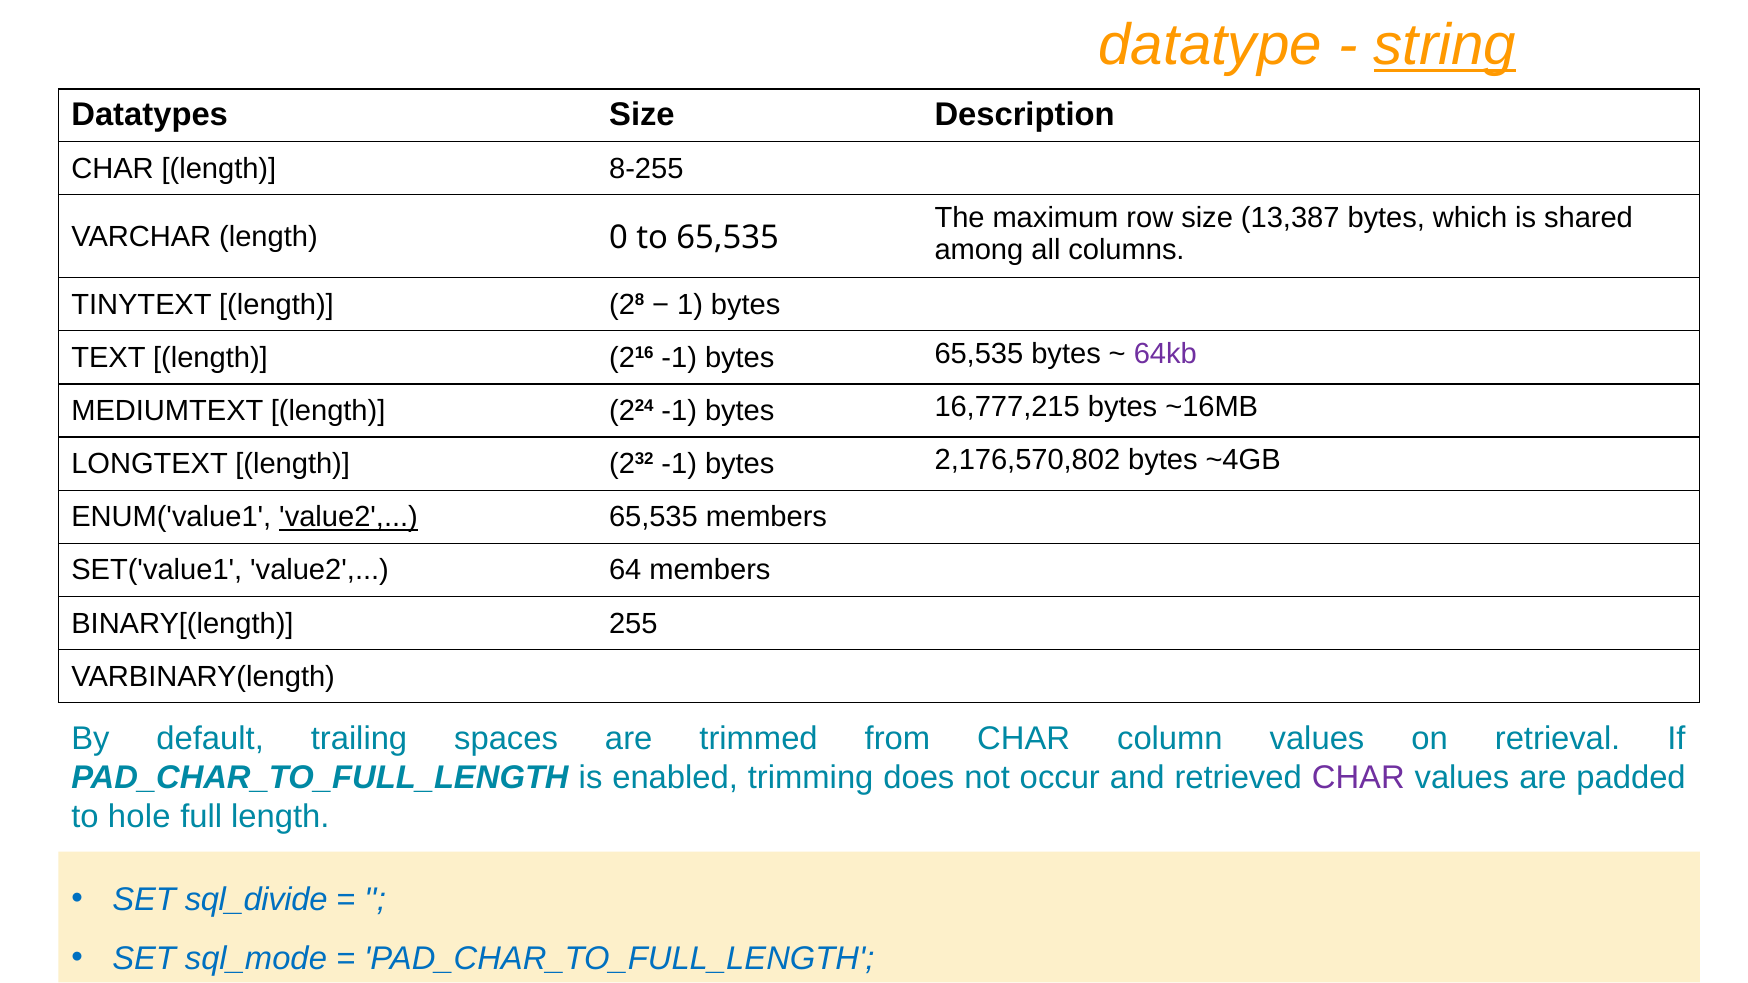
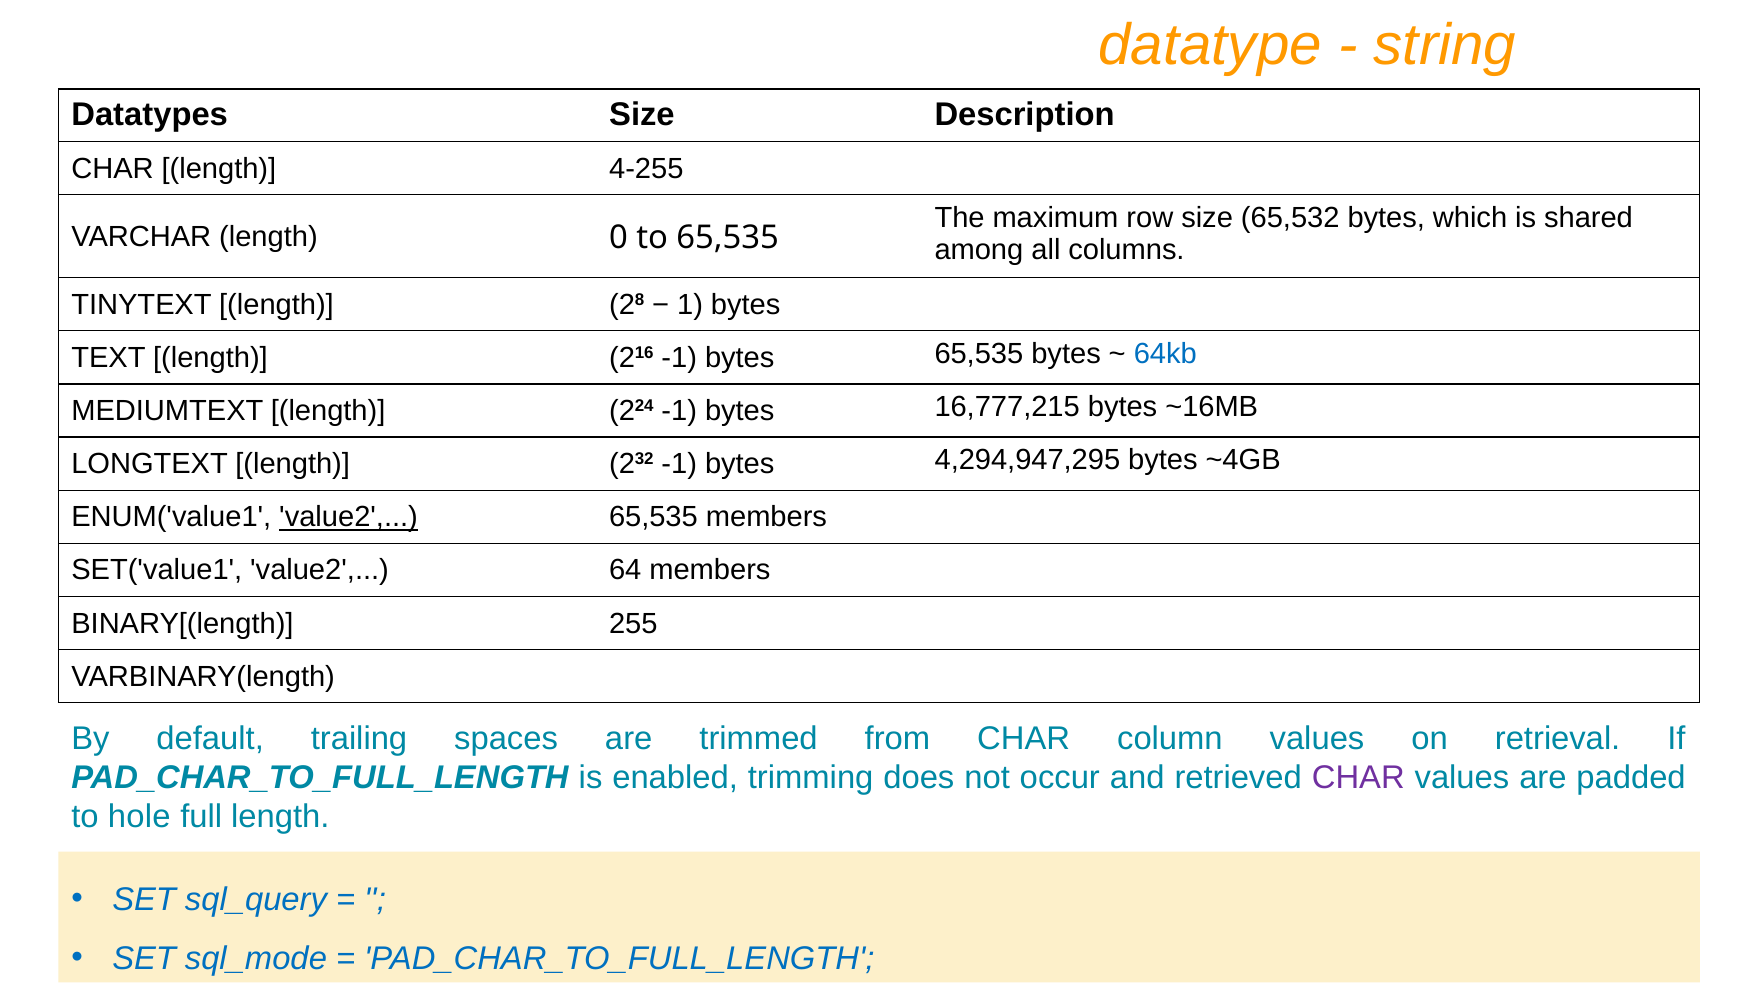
string underline: present -> none
8-255: 8-255 -> 4-255
13,387: 13,387 -> 65,532
64kb colour: purple -> blue
2,176,570,802: 2,176,570,802 -> 4,294,947,295
sql_divide: sql_divide -> sql_query
